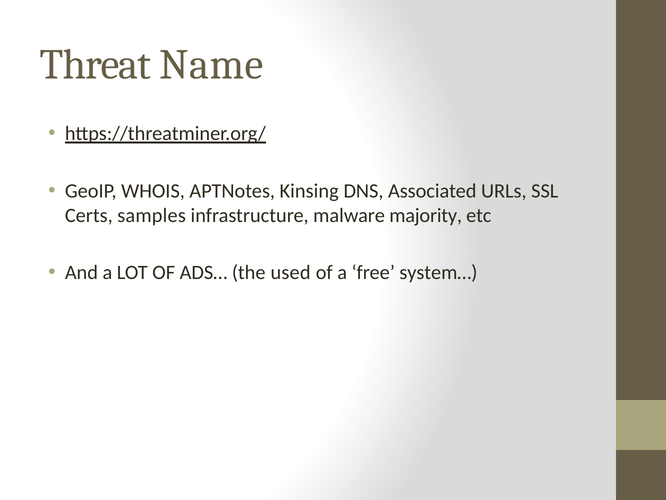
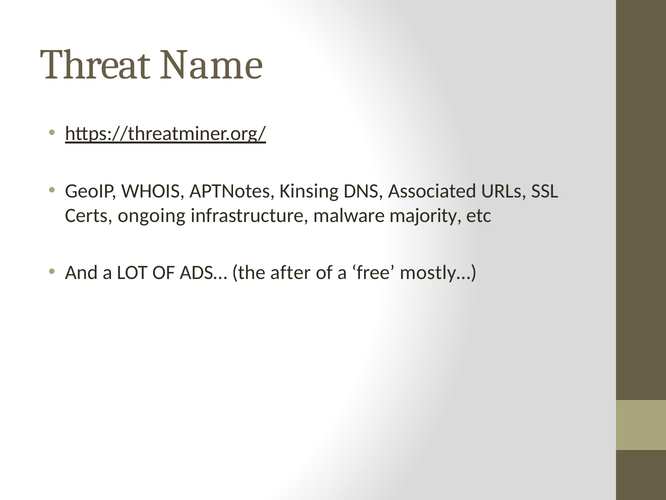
samples: samples -> ongoing
used: used -> after
system…: system… -> mostly…
